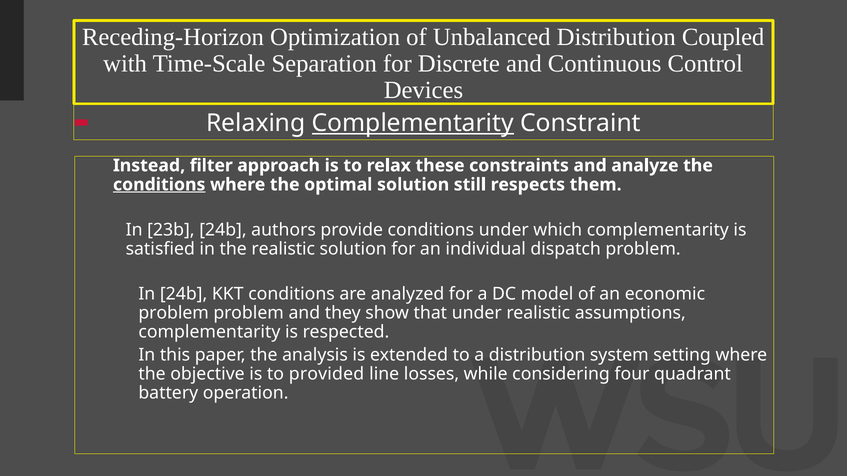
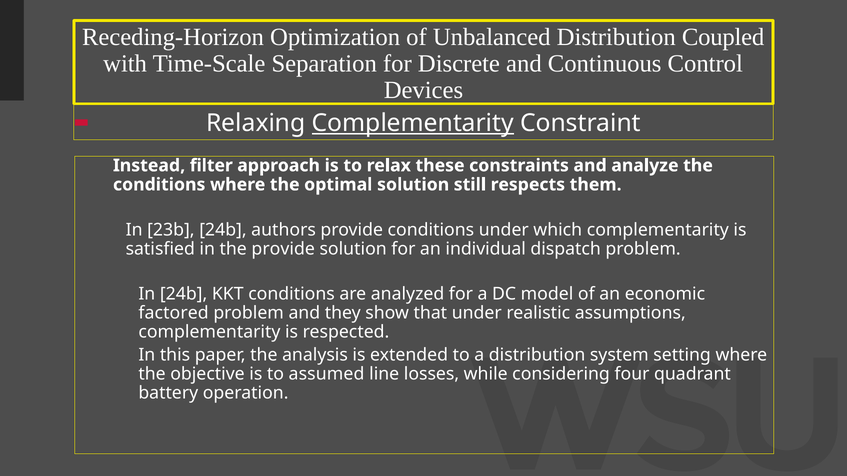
conditions at (159, 185) underline: present -> none
the realistic: realistic -> provide
problem at (174, 313): problem -> factored
provided: provided -> assumed
